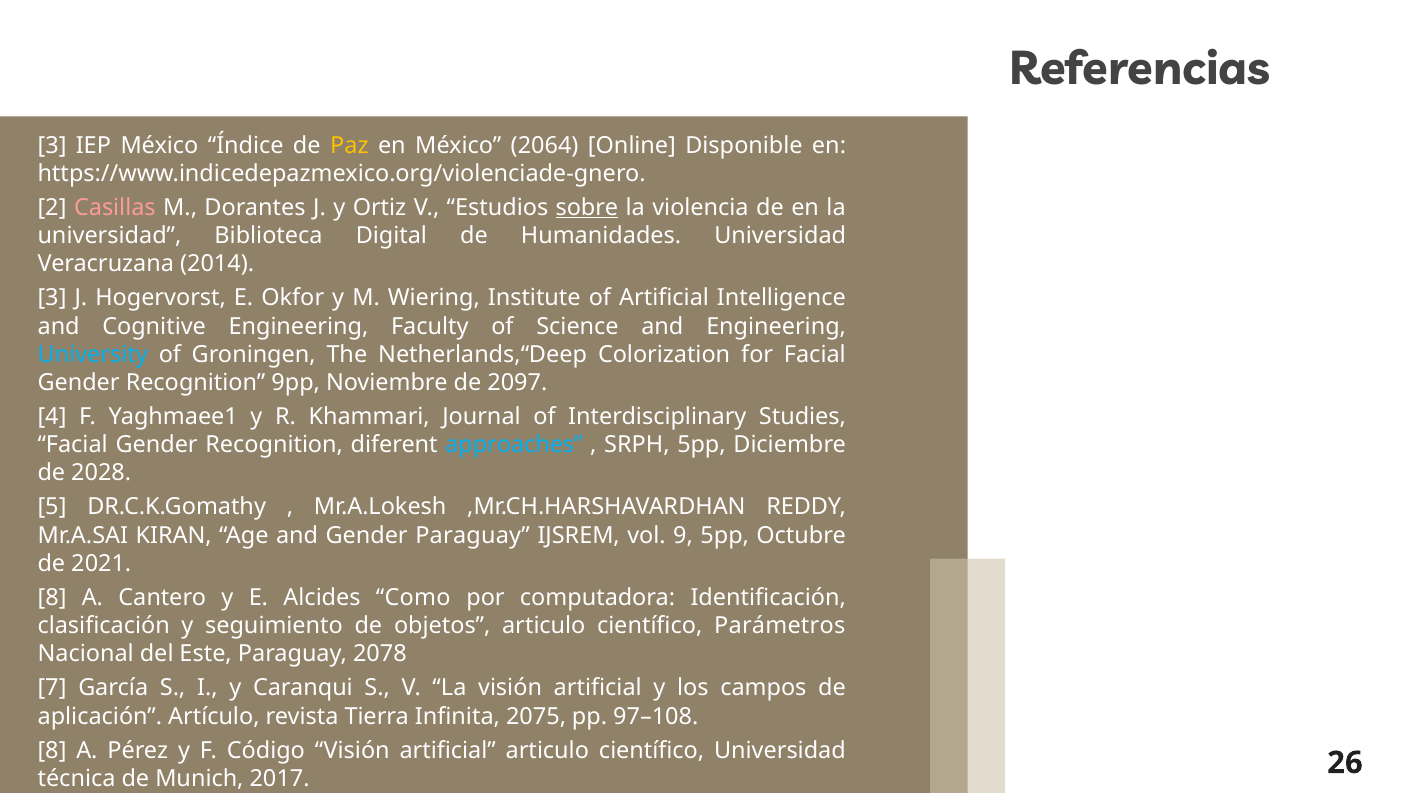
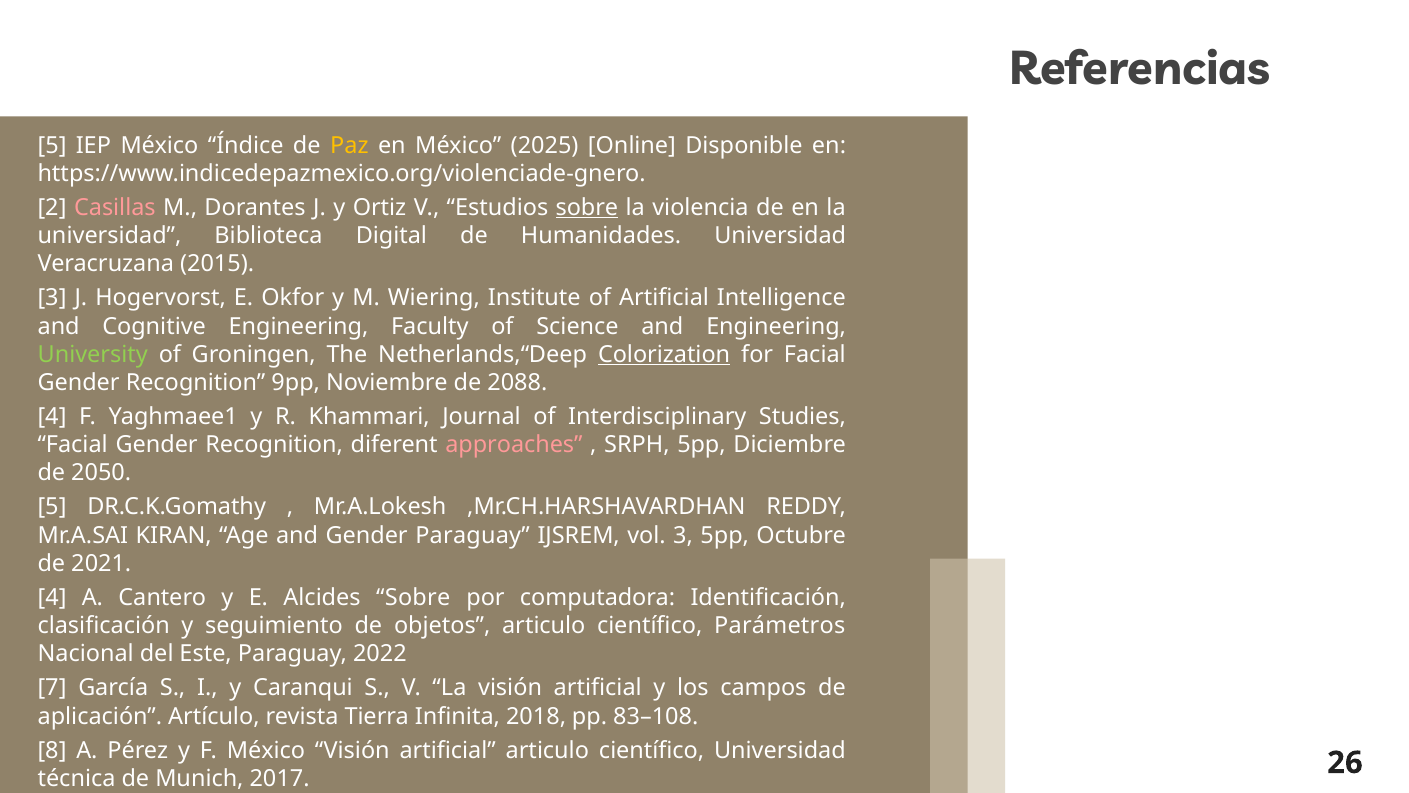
3 at (52, 145): 3 -> 5
2064: 2064 -> 2025
2014: 2014 -> 2015
University colour: light blue -> light green
Colorization underline: none -> present
2097: 2097 -> 2088
approaches colour: light blue -> pink
2028: 2028 -> 2050
vol 9: 9 -> 3
8 at (52, 597): 8 -> 4
Alcides Como: Como -> Sobre
2078: 2078 -> 2022
2075: 2075 -> 2018
97–108: 97–108 -> 83–108
F Código: Código -> México
